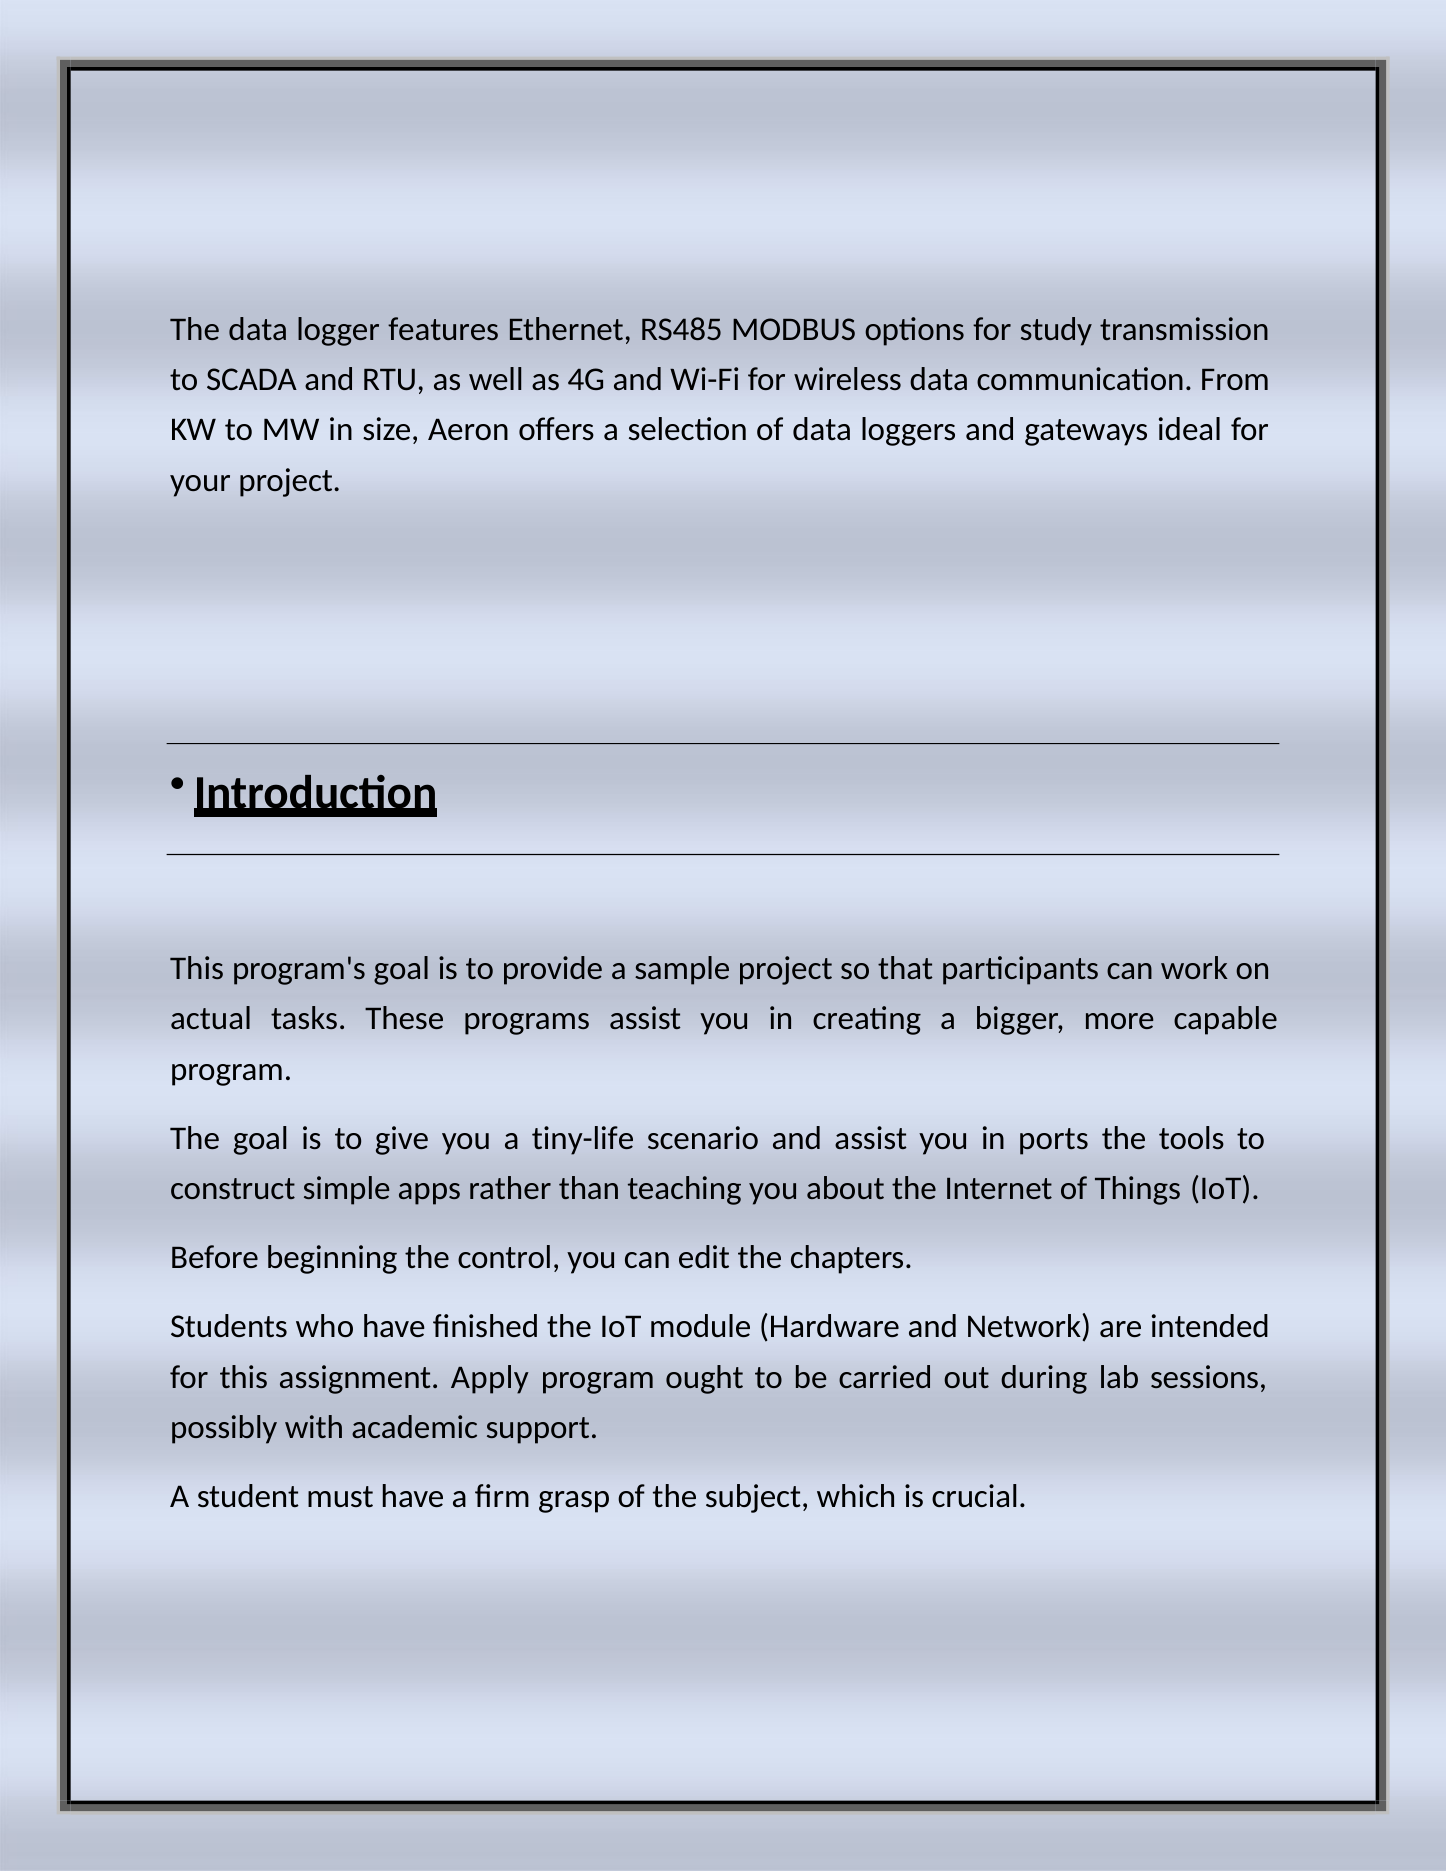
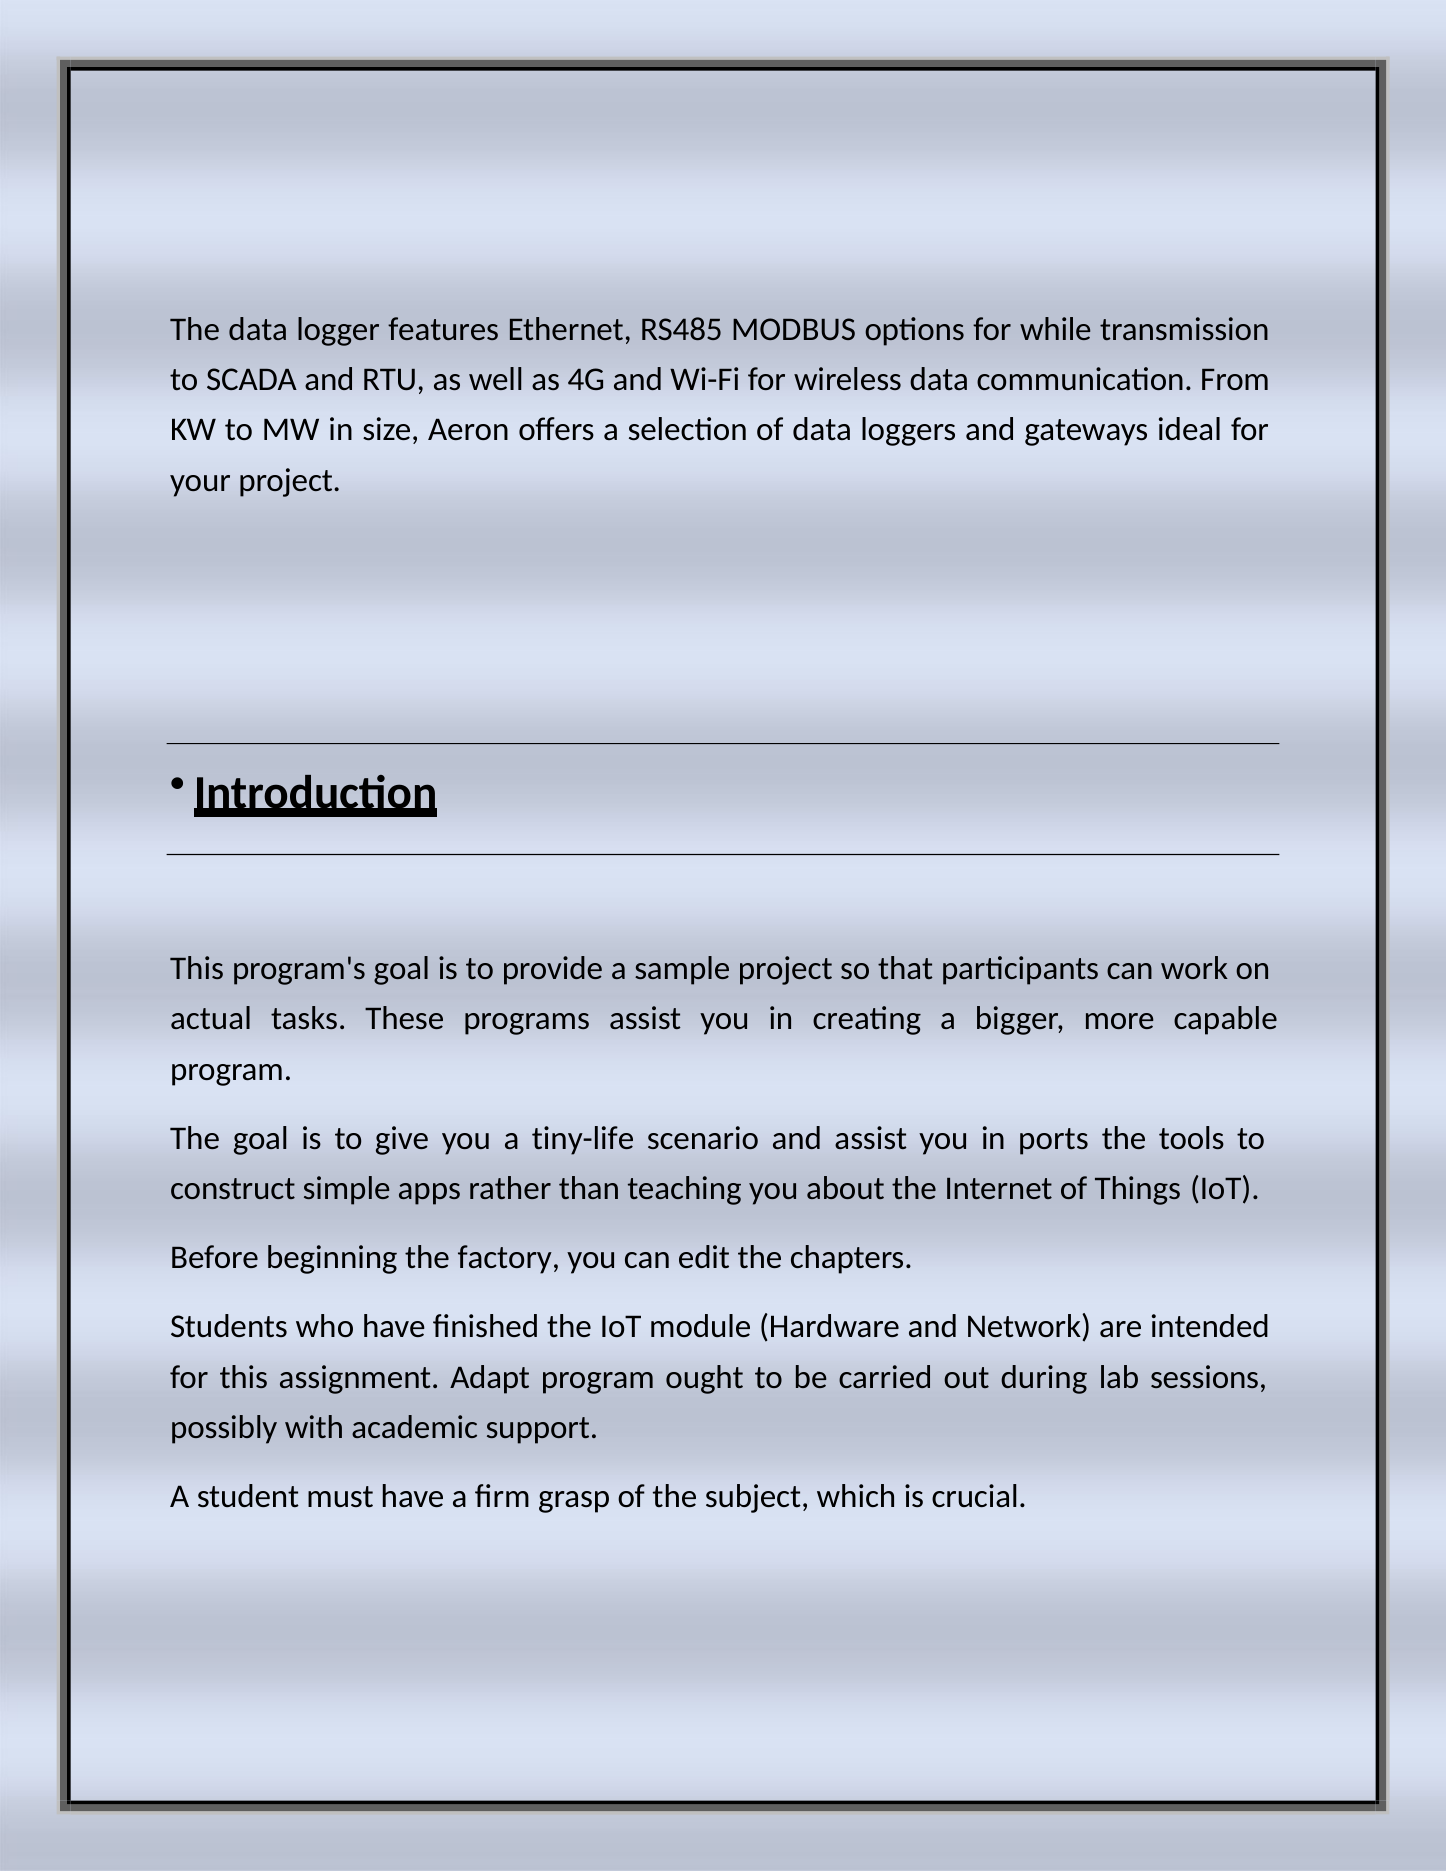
study: study -> while
control: control -> factory
Apply: Apply -> Adapt
